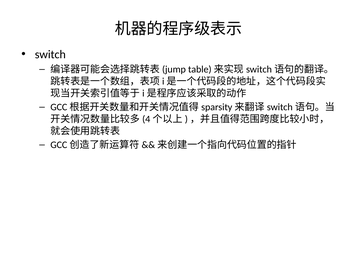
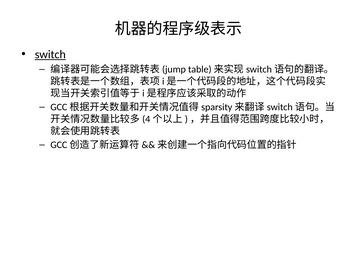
switch underline: none -> present
